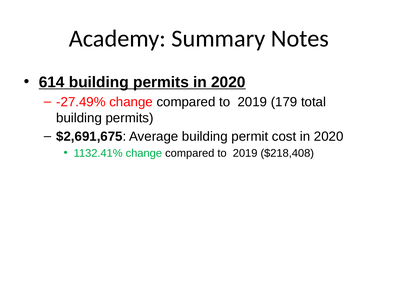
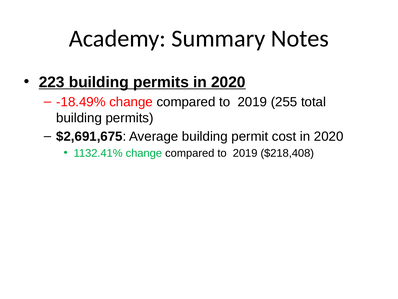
614: 614 -> 223
-27.49%: -27.49% -> -18.49%
179: 179 -> 255
